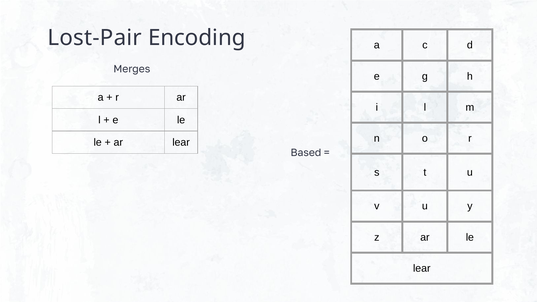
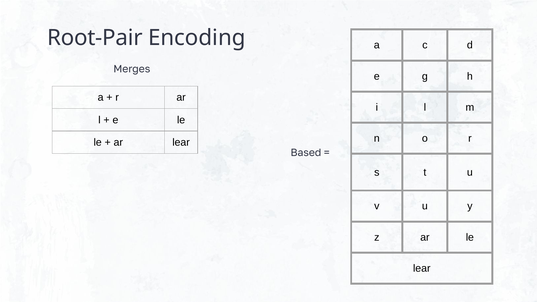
Lost-Pair: Lost-Pair -> Root-Pair
